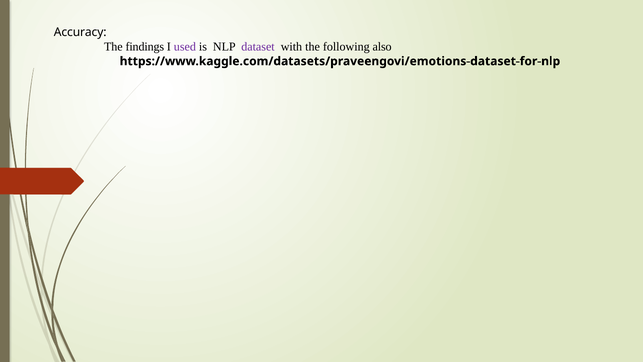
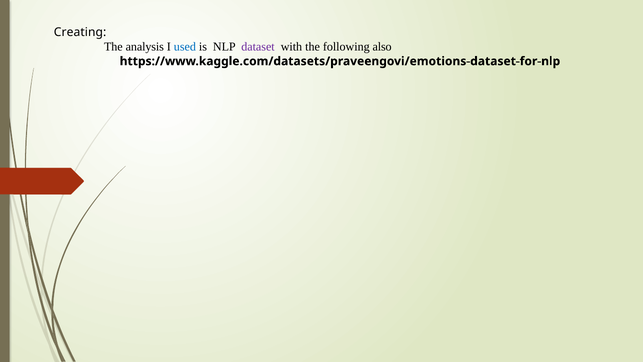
Accuracy: Accuracy -> Creating
findings: findings -> analysis
used colour: purple -> blue
